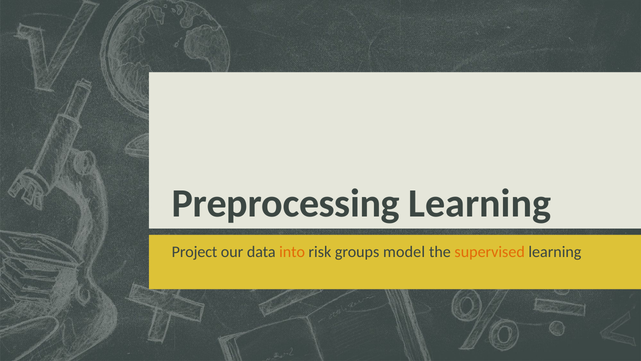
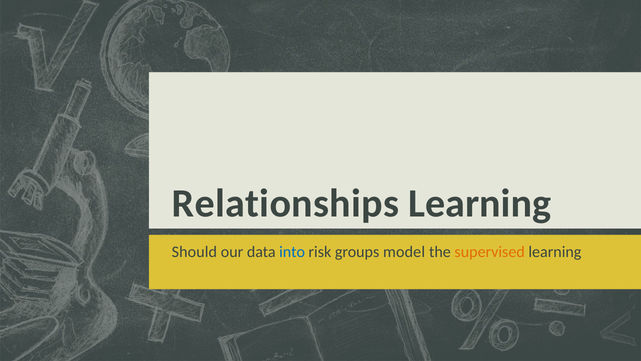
Preprocessing: Preprocessing -> Relationships
Project: Project -> Should
into colour: orange -> blue
